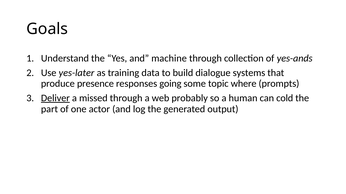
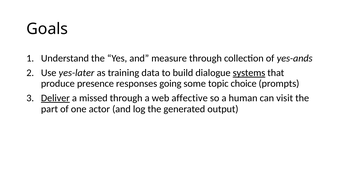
machine: machine -> measure
systems underline: none -> present
where: where -> choice
probably: probably -> affective
cold: cold -> visit
